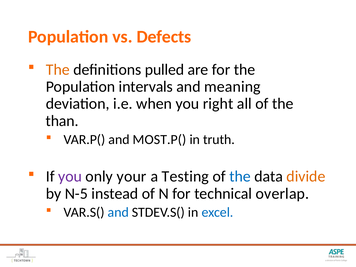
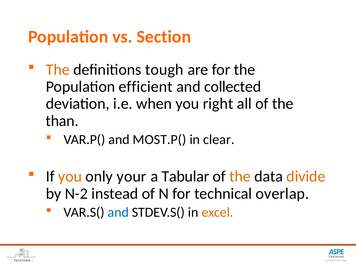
Defects: Defects -> Section
pulled: pulled -> tough
intervals: intervals -> efficient
meaning: meaning -> collected
truth: truth -> clear
you at (70, 177) colour: purple -> orange
Testing: Testing -> Tabular
the at (240, 177) colour: blue -> orange
N-5: N-5 -> N-2
excel colour: blue -> orange
